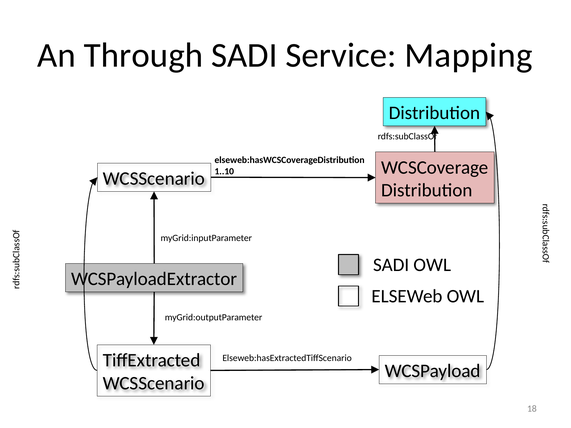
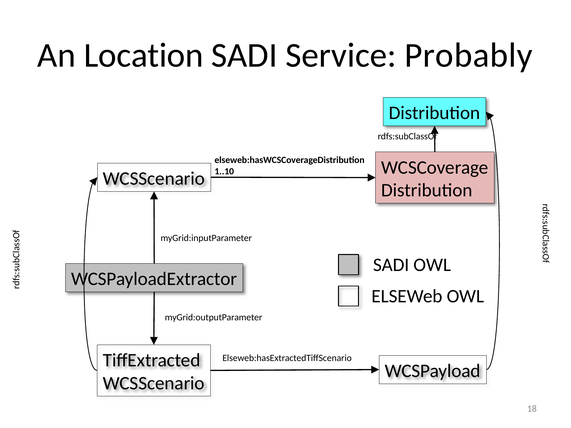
Through: Through -> Location
Mapping: Mapping -> Probably
